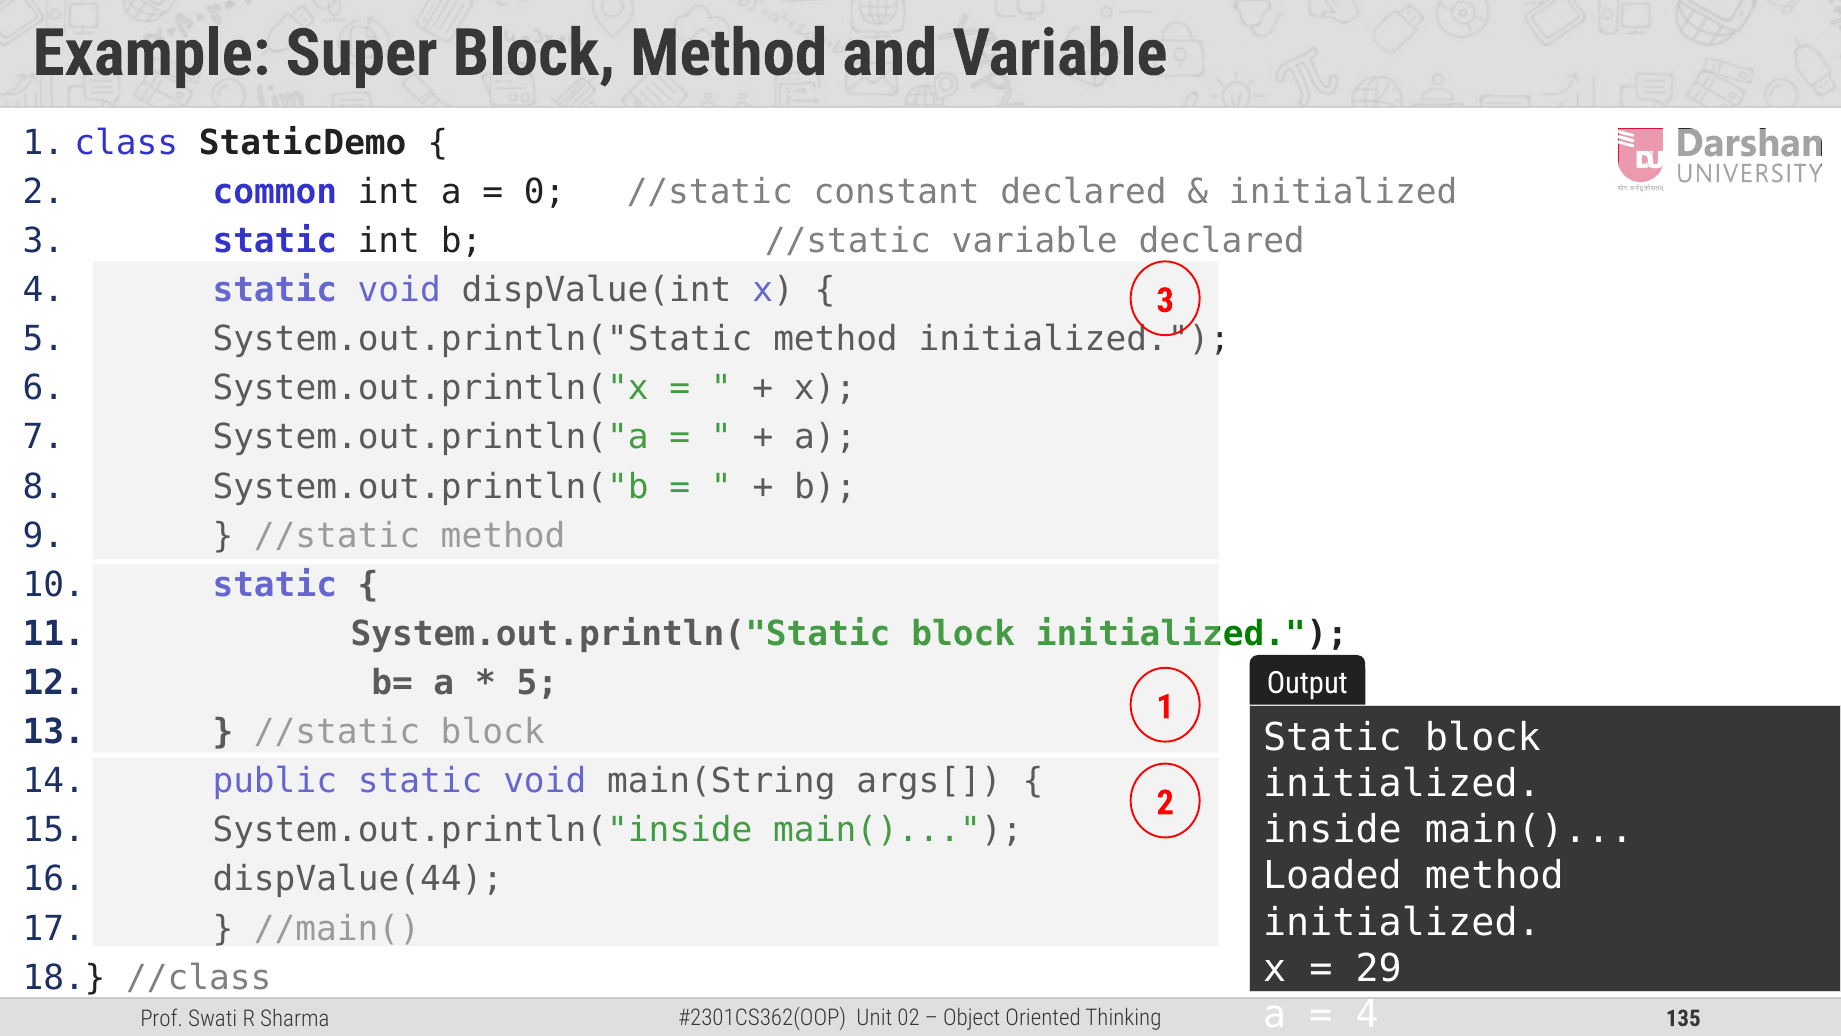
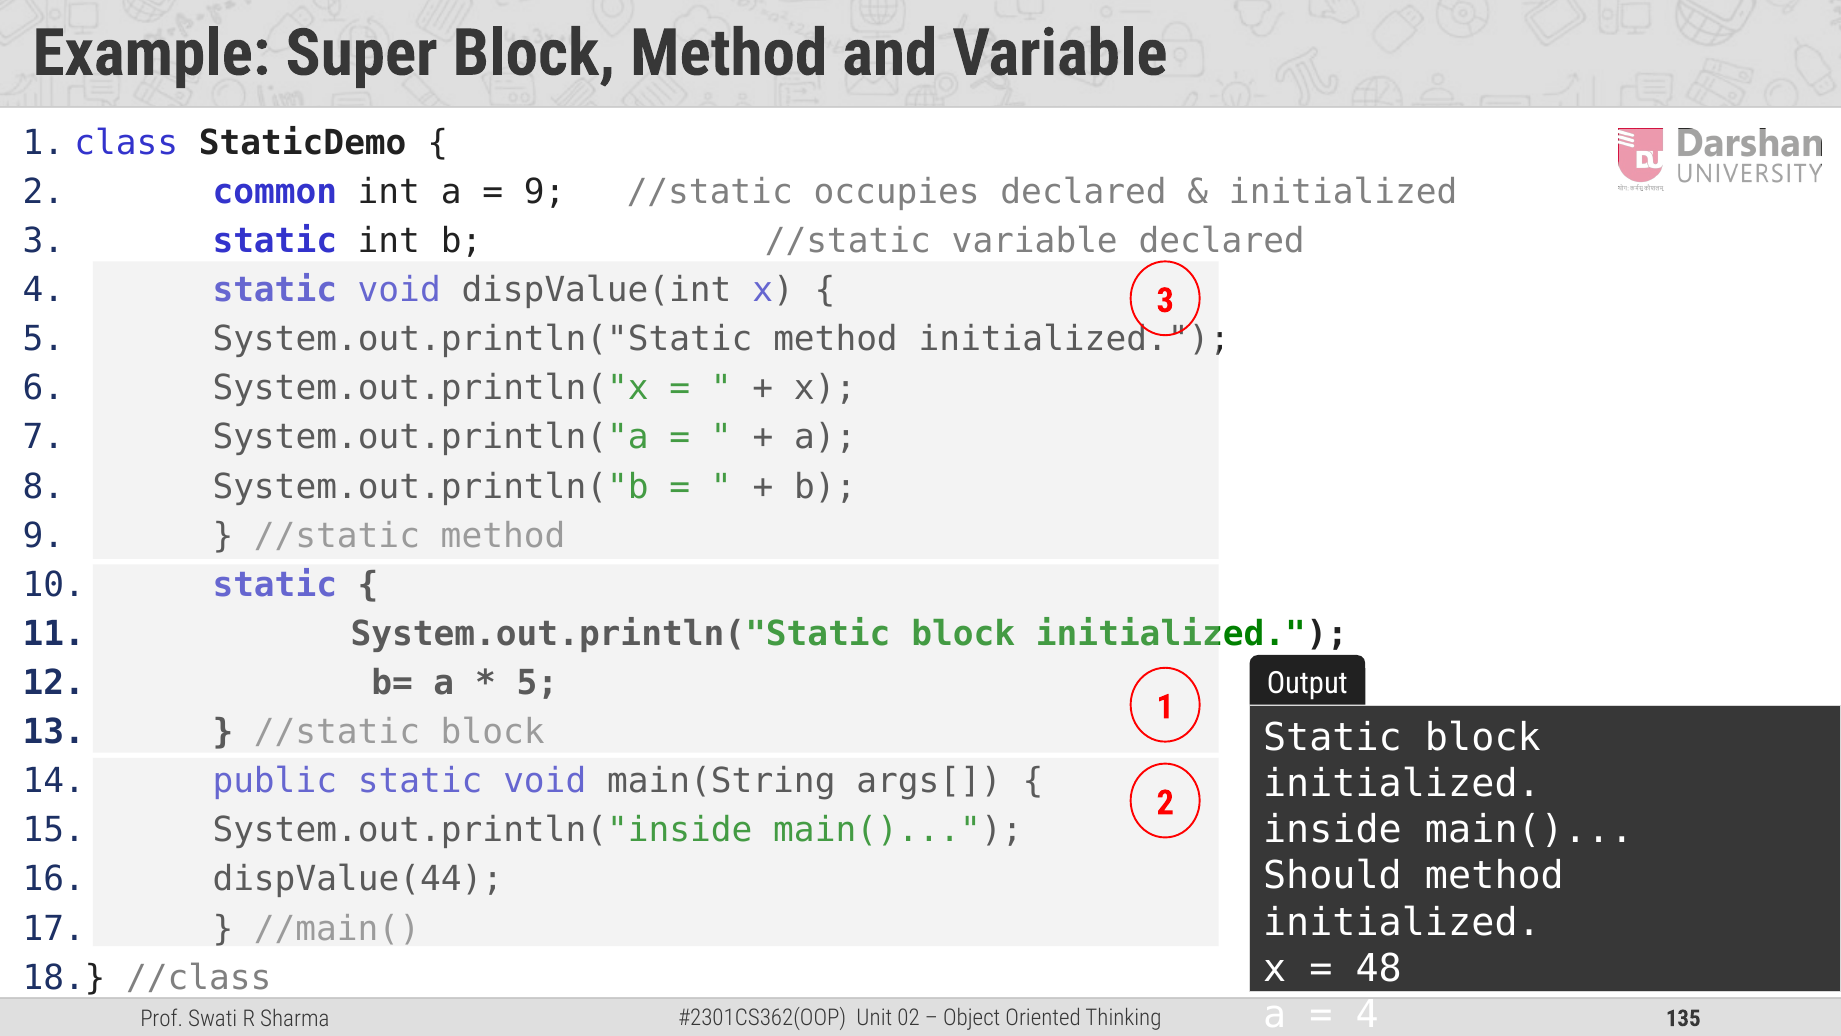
0 at (545, 192): 0 -> 9
constant: constant -> occupies
Loaded: Loaded -> Should
29: 29 -> 48
